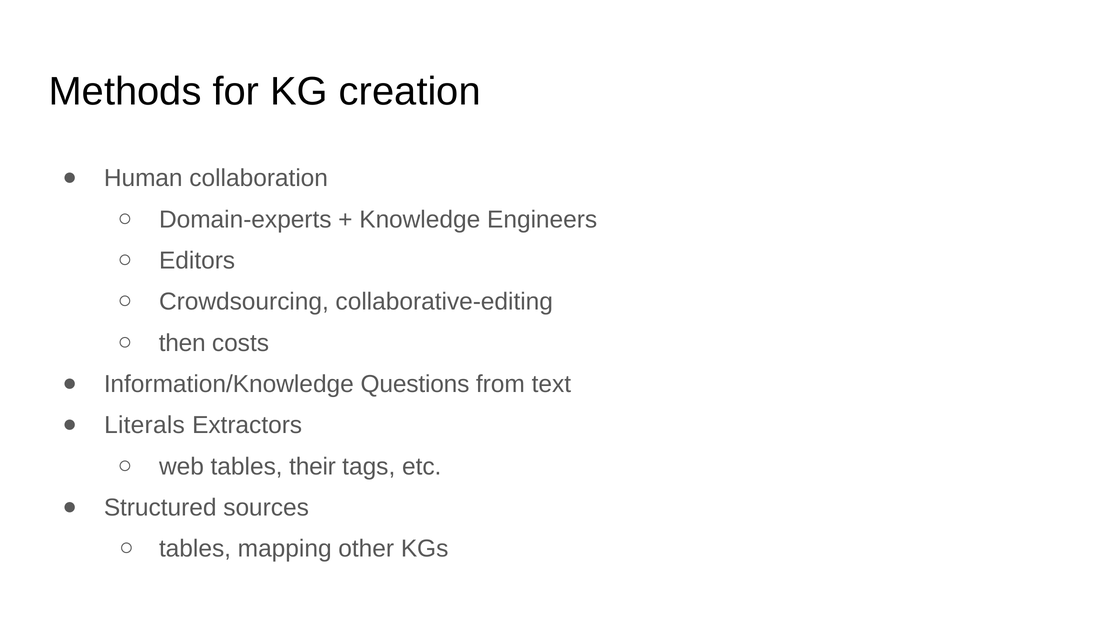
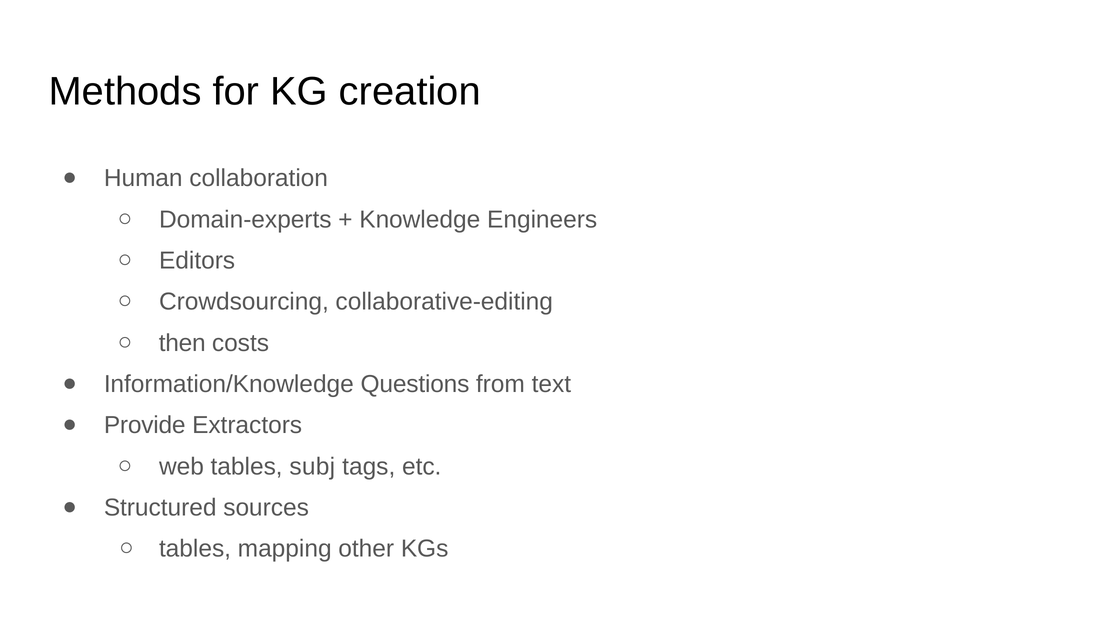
Literals: Literals -> Provide
their: their -> subj
